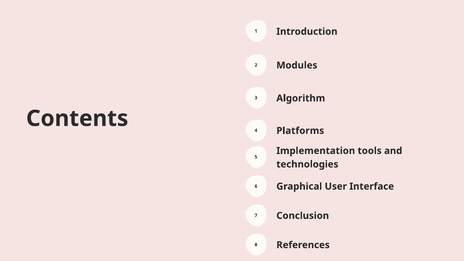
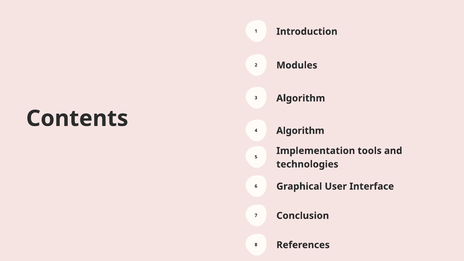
Platforms at (300, 131): Platforms -> Algorithm
